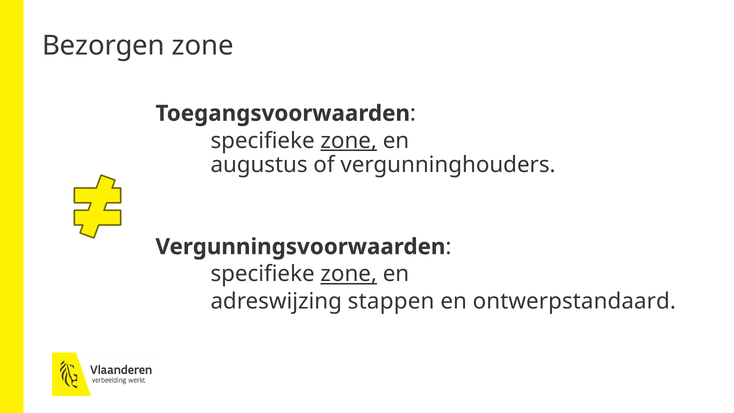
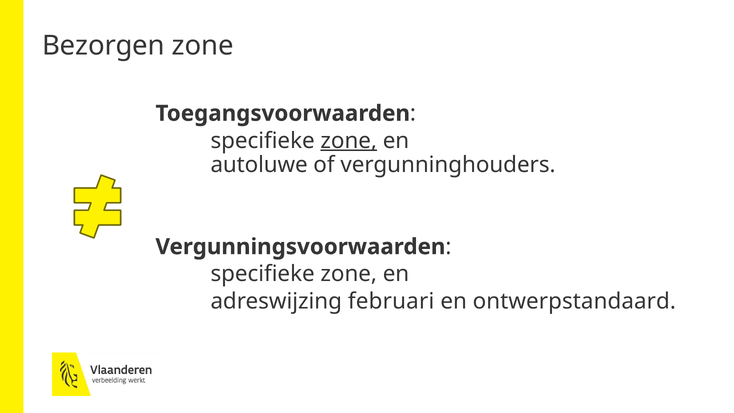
augustus: augustus -> autoluwe
zone at (349, 274) underline: present -> none
stappen: stappen -> februari
